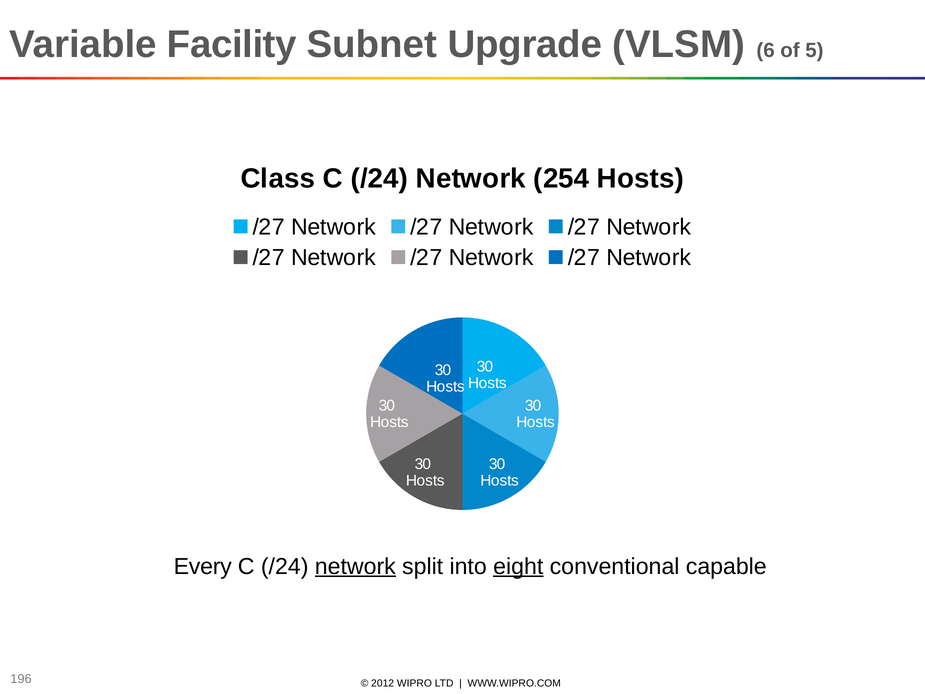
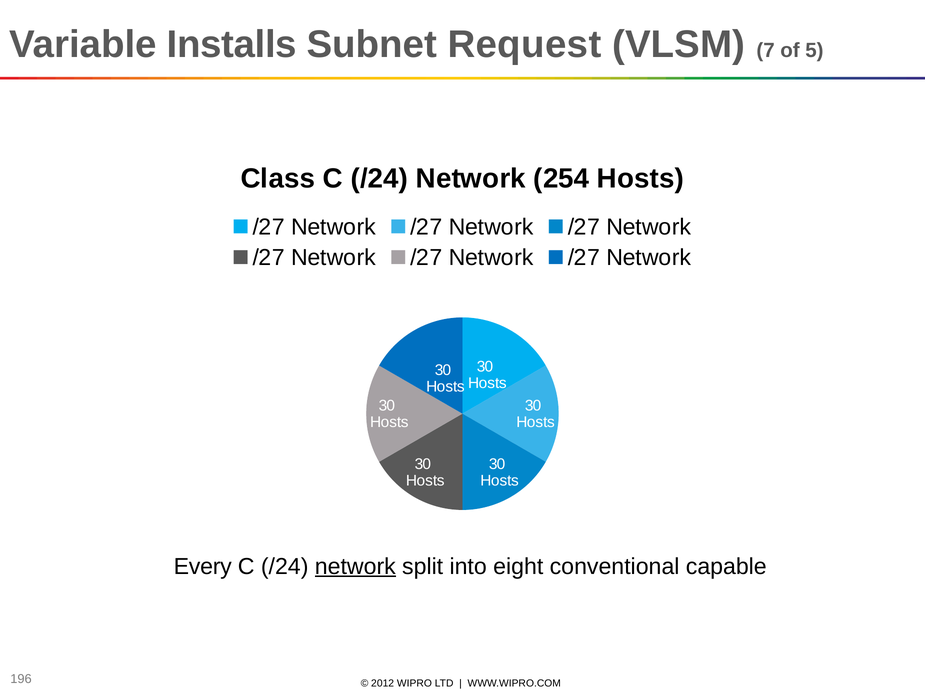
Facility: Facility -> Installs
Upgrade: Upgrade -> Request
6: 6 -> 7
eight underline: present -> none
